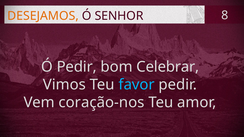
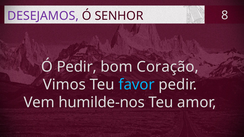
DESEJAMOS colour: orange -> purple
Celebrar: Celebrar -> Coração
coração-nos: coração-nos -> humilde-nos
